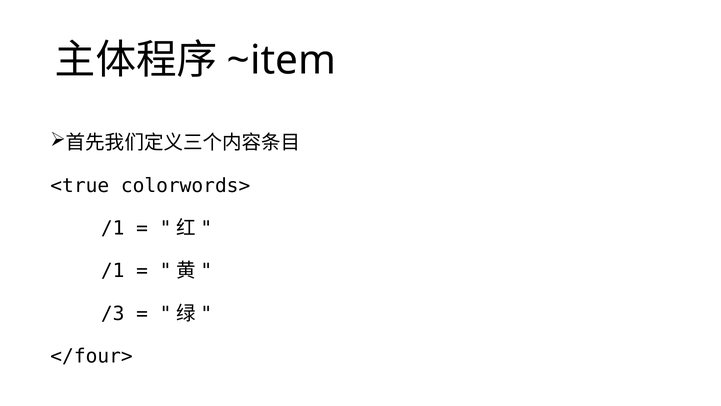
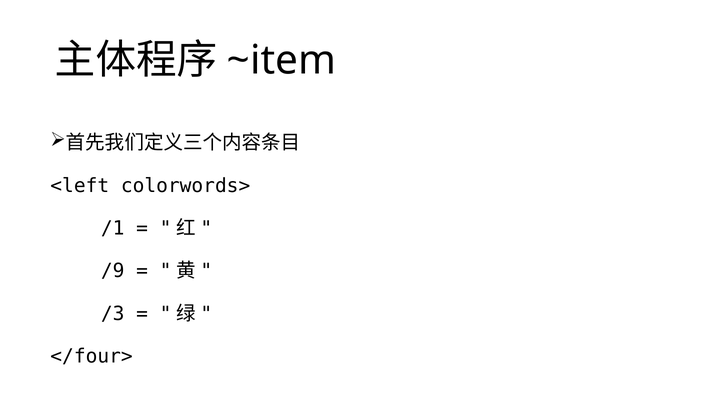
<true: <true -> <left
/1 at (113, 271): /1 -> /9
